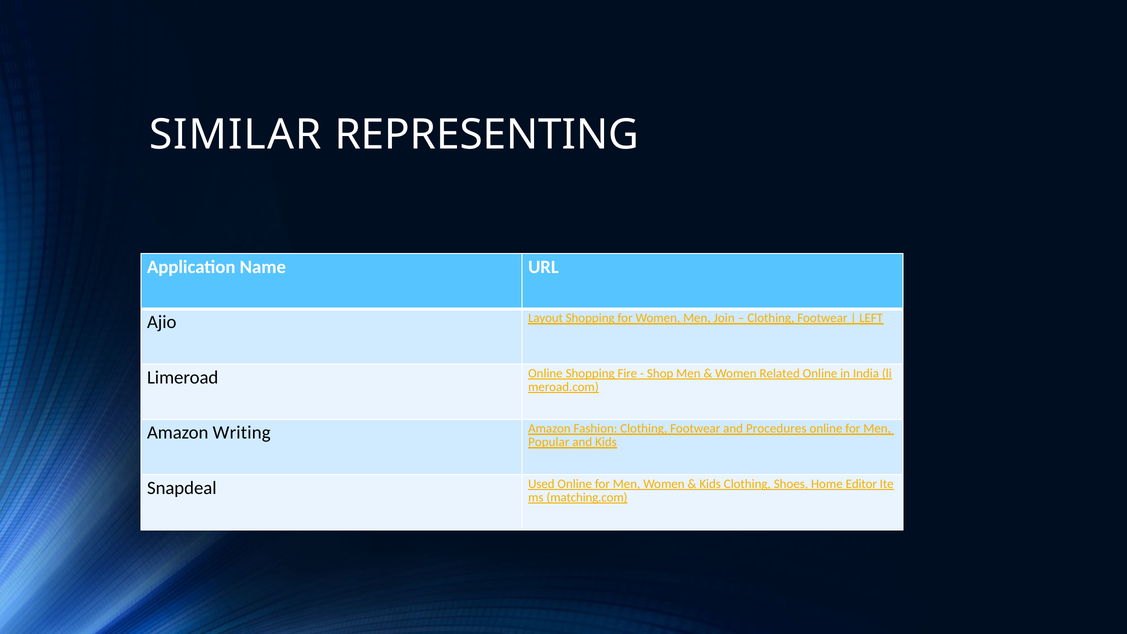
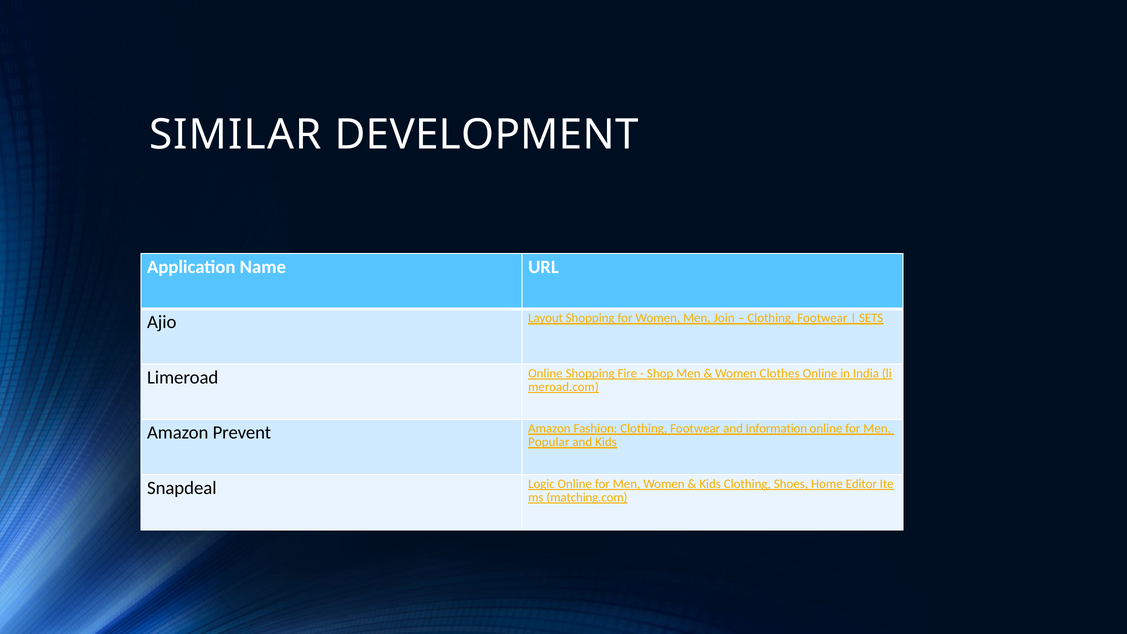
REPRESENTING: REPRESENTING -> DEVELOPMENT
LEFT: LEFT -> SETS
Related: Related -> Clothes
Writing: Writing -> Prevent
Procedures: Procedures -> Information
Used: Used -> Logic
